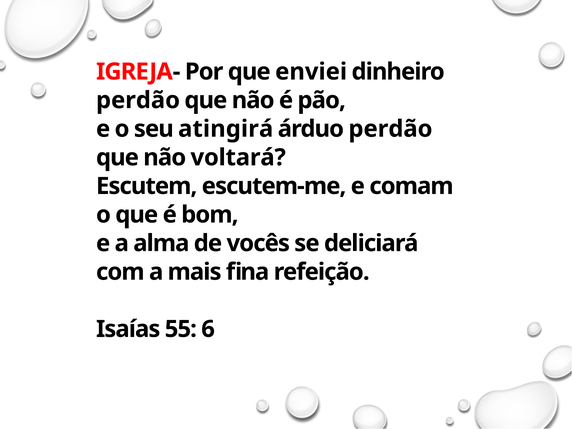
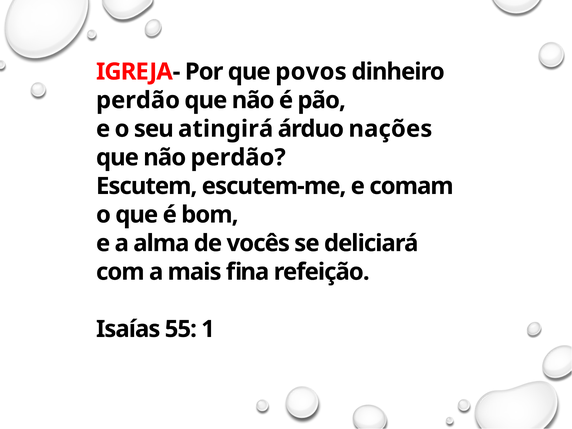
enviei: enviei -> povos
árduo perdão: perdão -> nações
não voltará: voltará -> perdão
6: 6 -> 1
